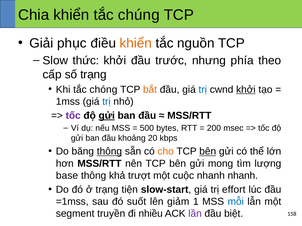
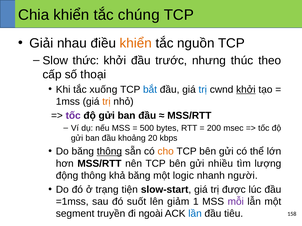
phục: phục -> nhau
phía: phía -> thúc
số trạng: trạng -> thoại
chóng: chóng -> xuống
bắt colour: orange -> blue
trị at (106, 102) colour: blue -> orange
gửi at (107, 116) underline: present -> none
bên at (208, 152) underline: present -> none
mong: mong -> nhiều
base: base -> động
khả trượt: trượt -> băng
cuộc: cuộc -> logic
nhanh nhanh: nhanh -> người
effort: effort -> được
mỗi colour: blue -> purple
nhiều: nhiều -> ngoài
lần colour: purple -> blue
biệt: biệt -> tiêu
